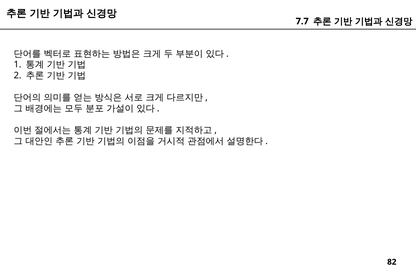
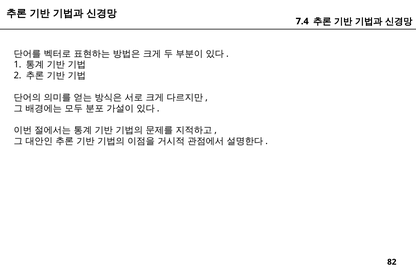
7.7: 7.7 -> 7.4
